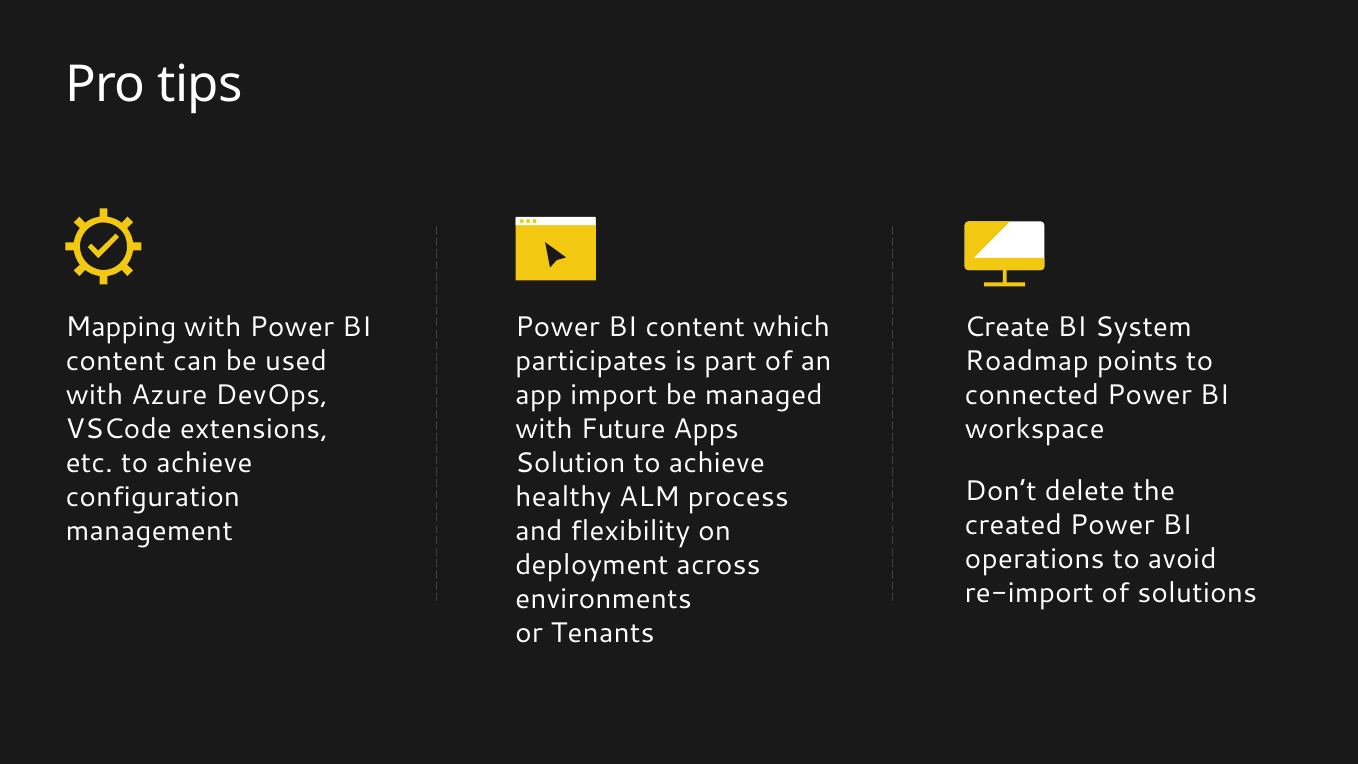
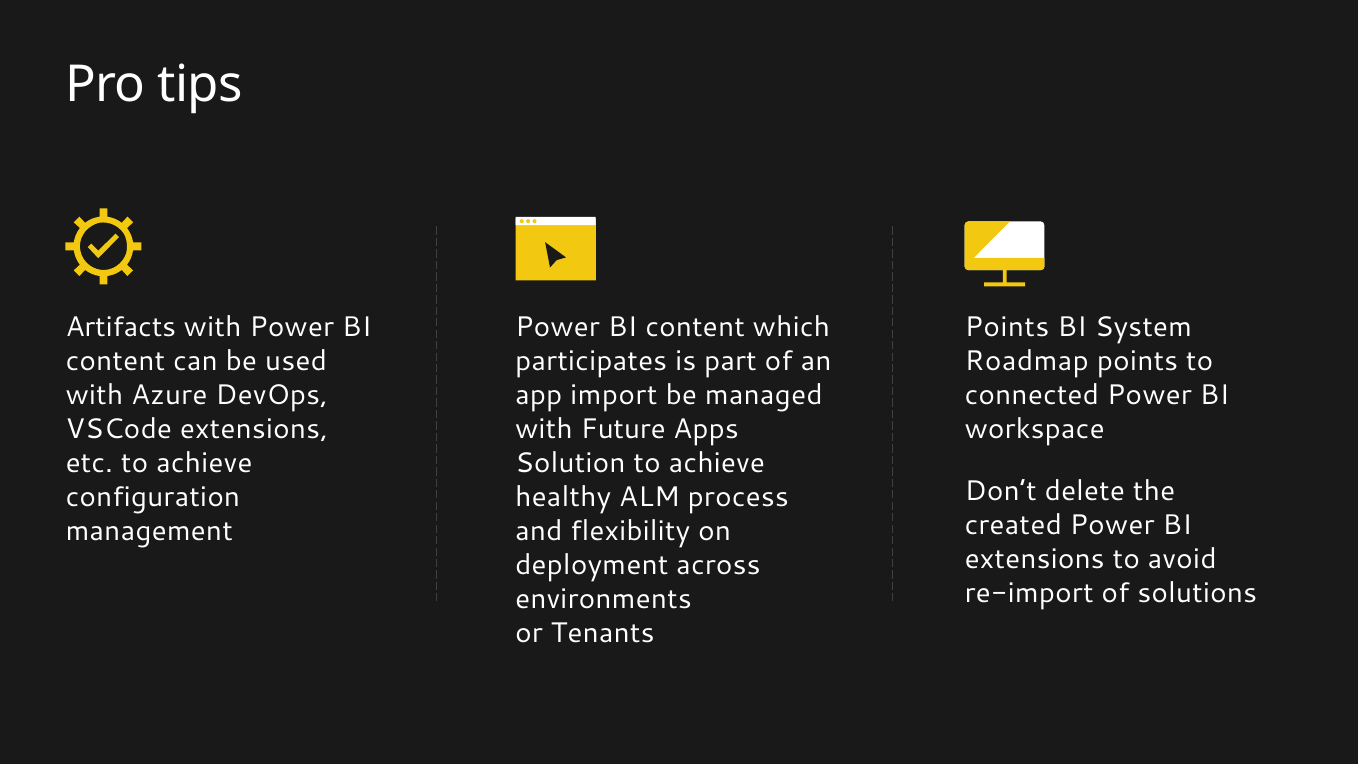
Mapping: Mapping -> Artifacts
Create at (1007, 327): Create -> Points
operations at (1035, 559): operations -> extensions
